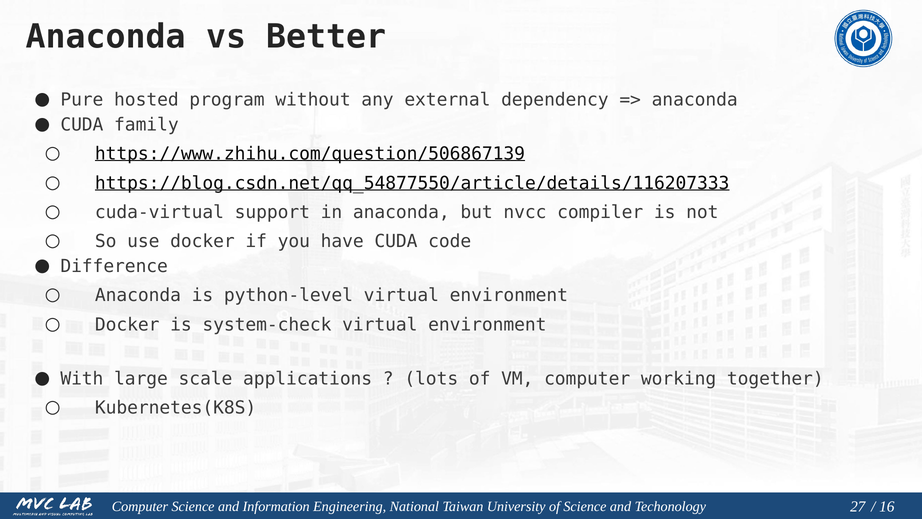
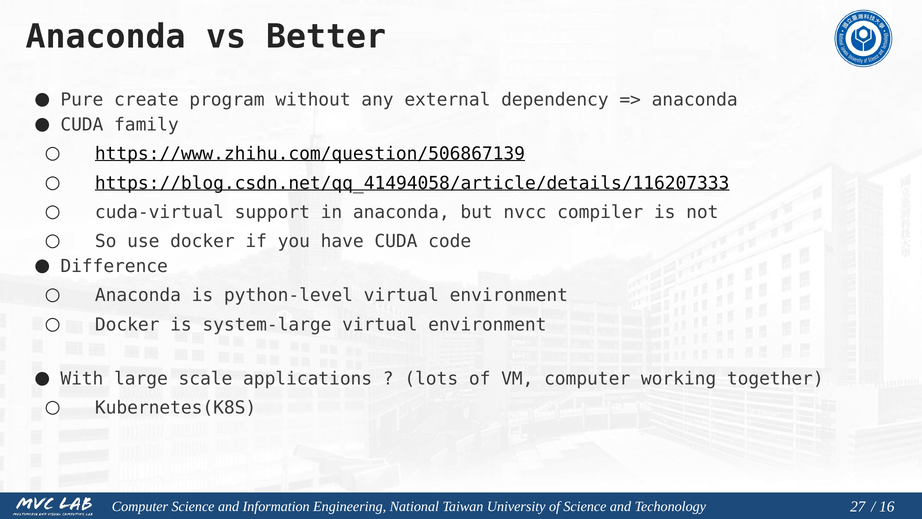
hosted: hosted -> create
https://blog.csdn.net/qq_54877550/article/details/116207333: https://blog.csdn.net/qq_54877550/article/details/116207333 -> https://blog.csdn.net/qq_41494058/article/details/116207333
system-check: system-check -> system-large
